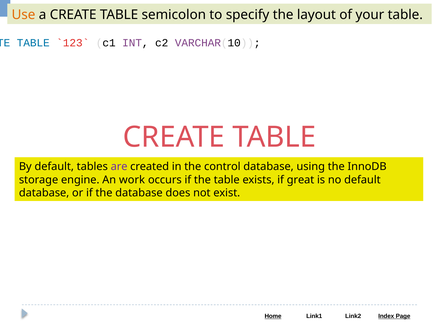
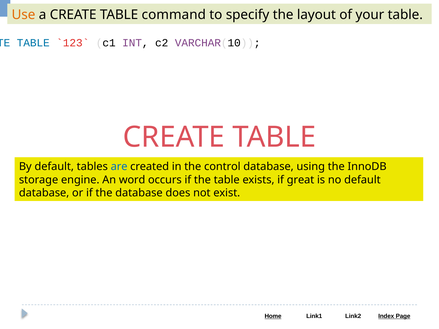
semicolon: semicolon -> command
are colour: purple -> blue
work: work -> word
